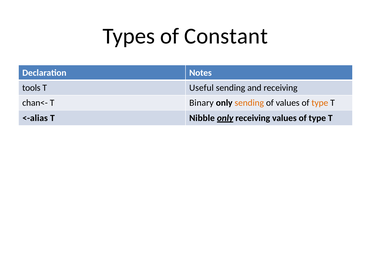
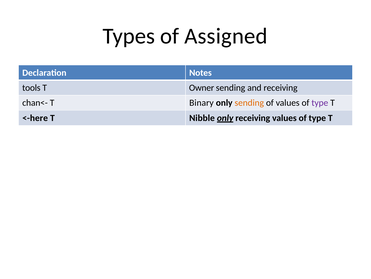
Constant: Constant -> Assigned
Useful: Useful -> Owner
type at (320, 103) colour: orange -> purple
<-alias: <-alias -> <-here
